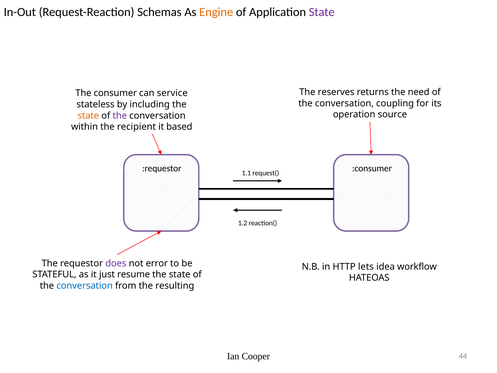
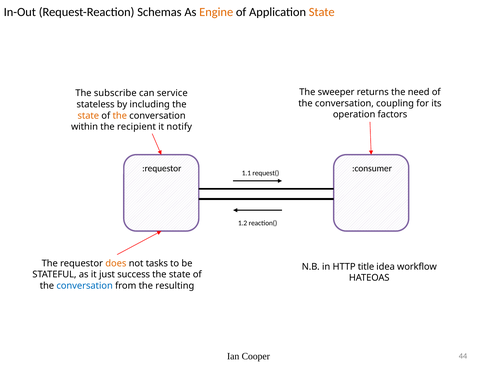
State at (322, 12) colour: purple -> orange
reserves: reserves -> sweeper
consumer: consumer -> subscribe
source: source -> factors
the at (120, 116) colour: purple -> orange
based: based -> notify
does colour: purple -> orange
error: error -> tasks
lets: lets -> title
resume: resume -> success
